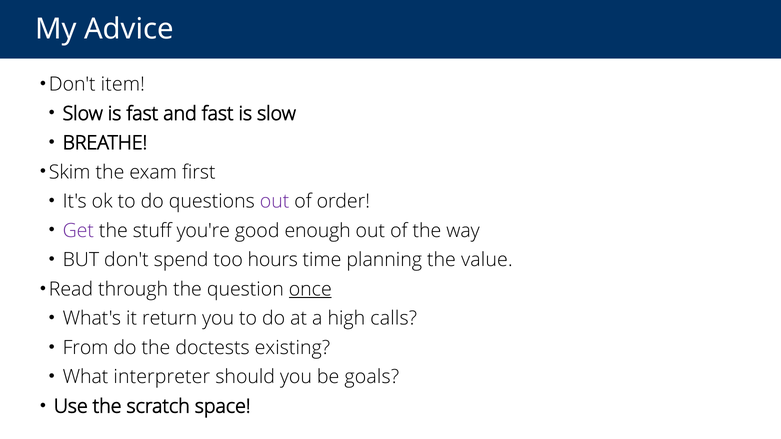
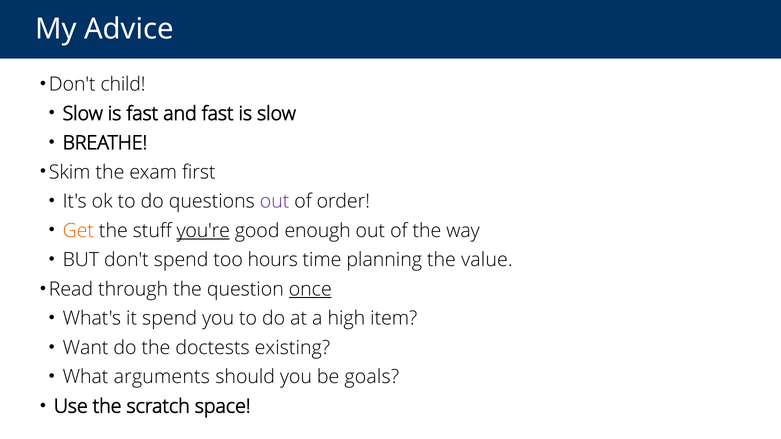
item: item -> child
Get colour: purple -> orange
you're underline: none -> present
it return: return -> spend
calls: calls -> item
From: From -> Want
interpreter: interpreter -> arguments
